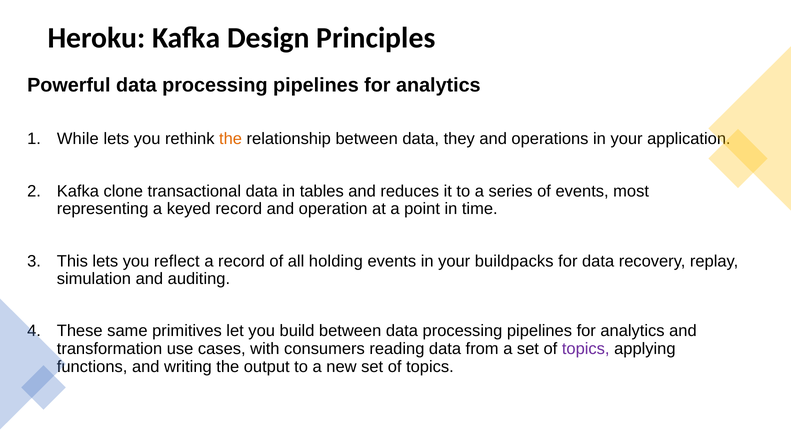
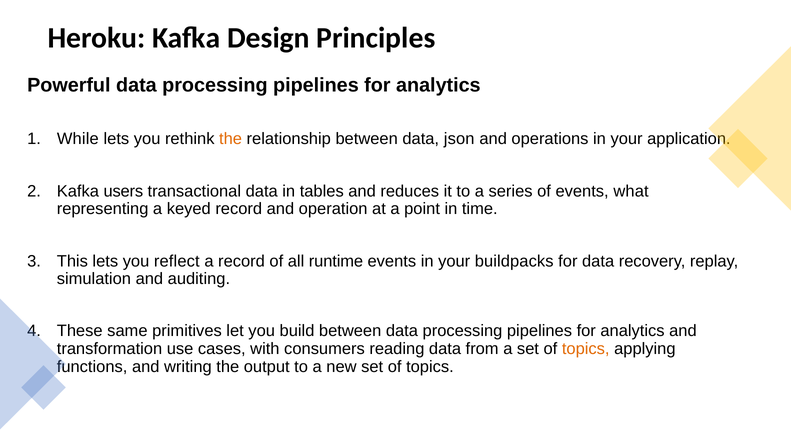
they: they -> json
clone: clone -> users
most: most -> what
holding: holding -> runtime
topics at (586, 349) colour: purple -> orange
